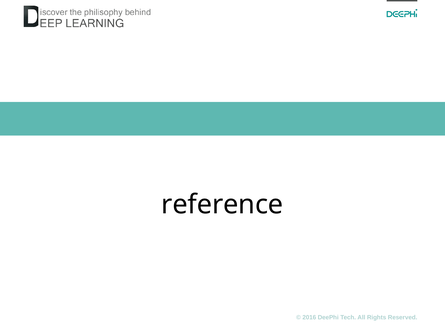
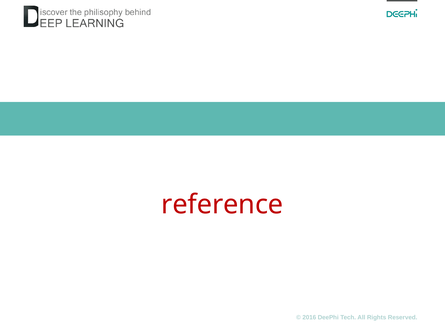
reference colour: black -> red
